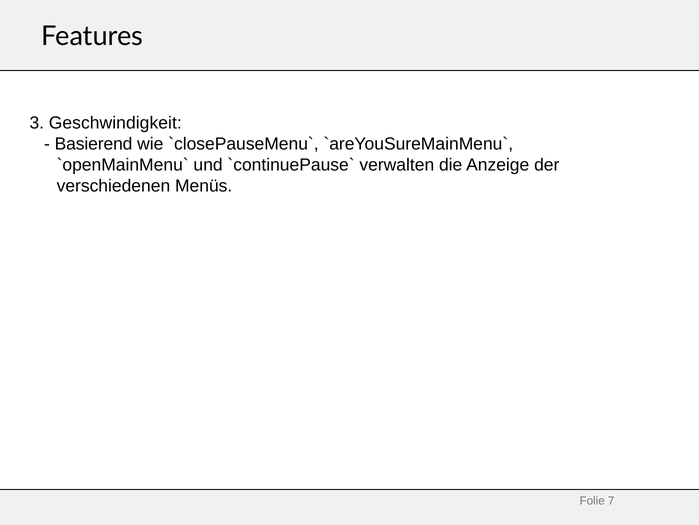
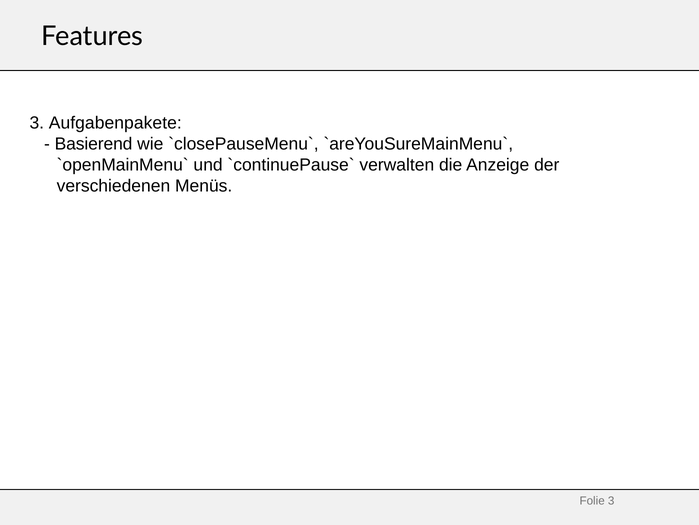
Geschwindigkeit: Geschwindigkeit -> Aufgabenpakete
Folie 7: 7 -> 3
